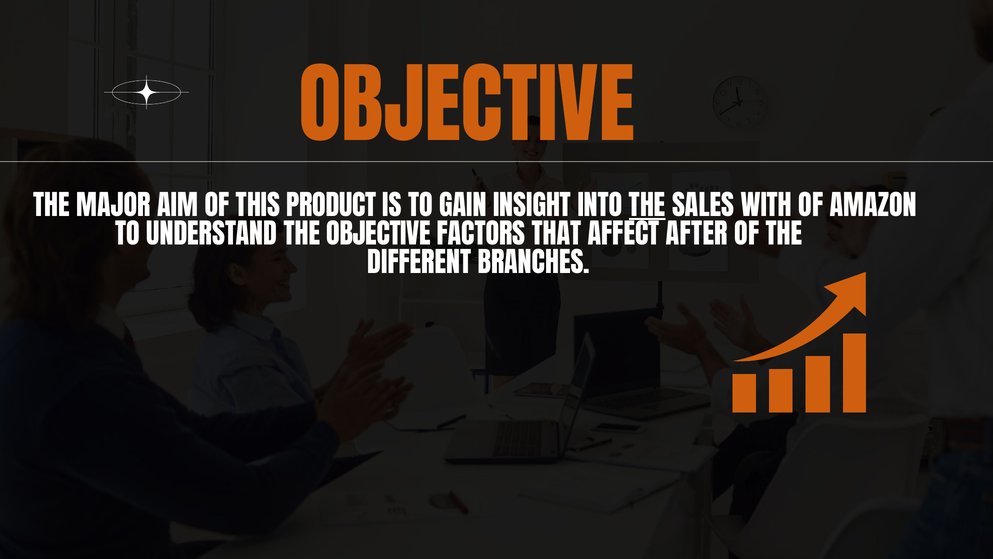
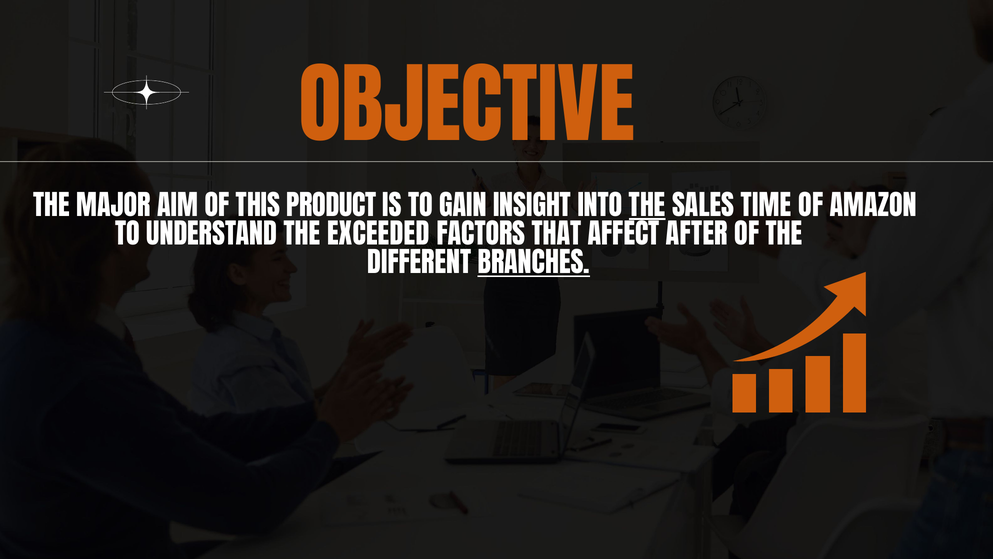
WITH: WITH -> TIME
THE OBJECTIVE: OBJECTIVE -> EXCEEDED
BRANCHES underline: none -> present
